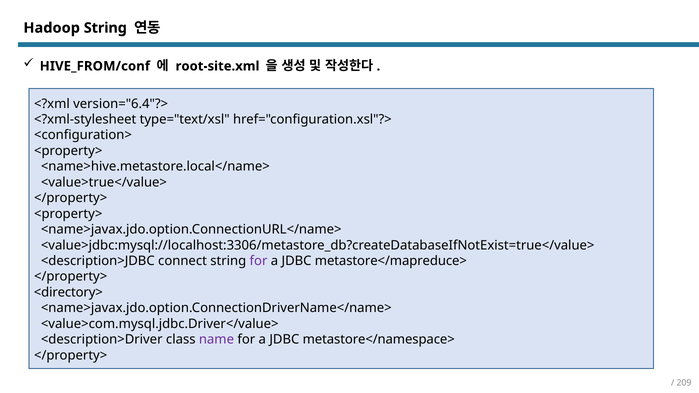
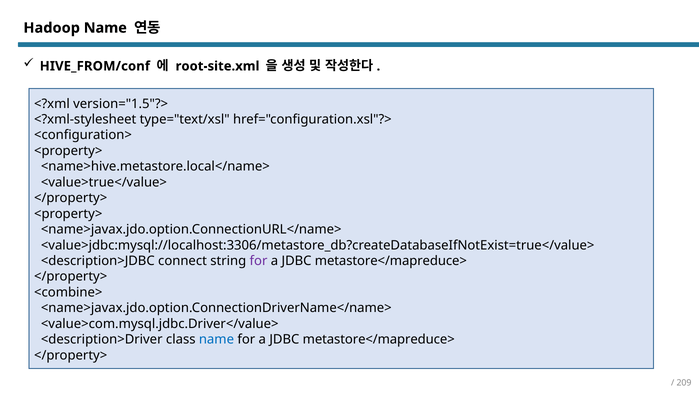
Hadoop String: String -> Name
version="6.4"?>: version="6.4"?> -> version="1.5"?>
<directory>: <directory> -> <combine>
name at (216, 340) colour: purple -> blue
metastore</namespace> at (379, 340): metastore</namespace> -> metastore</mapreduce>
